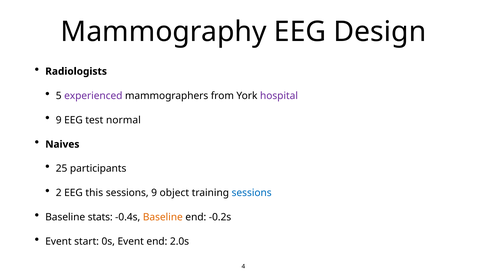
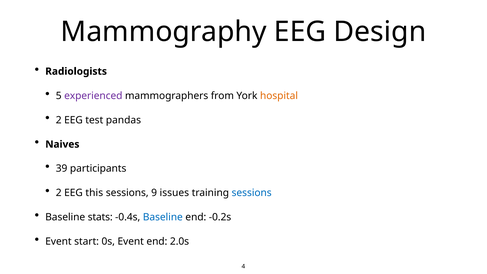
hospital colour: purple -> orange
9 at (59, 120): 9 -> 2
normal: normal -> pandas
25: 25 -> 39
object: object -> issues
Baseline at (163, 217) colour: orange -> blue
